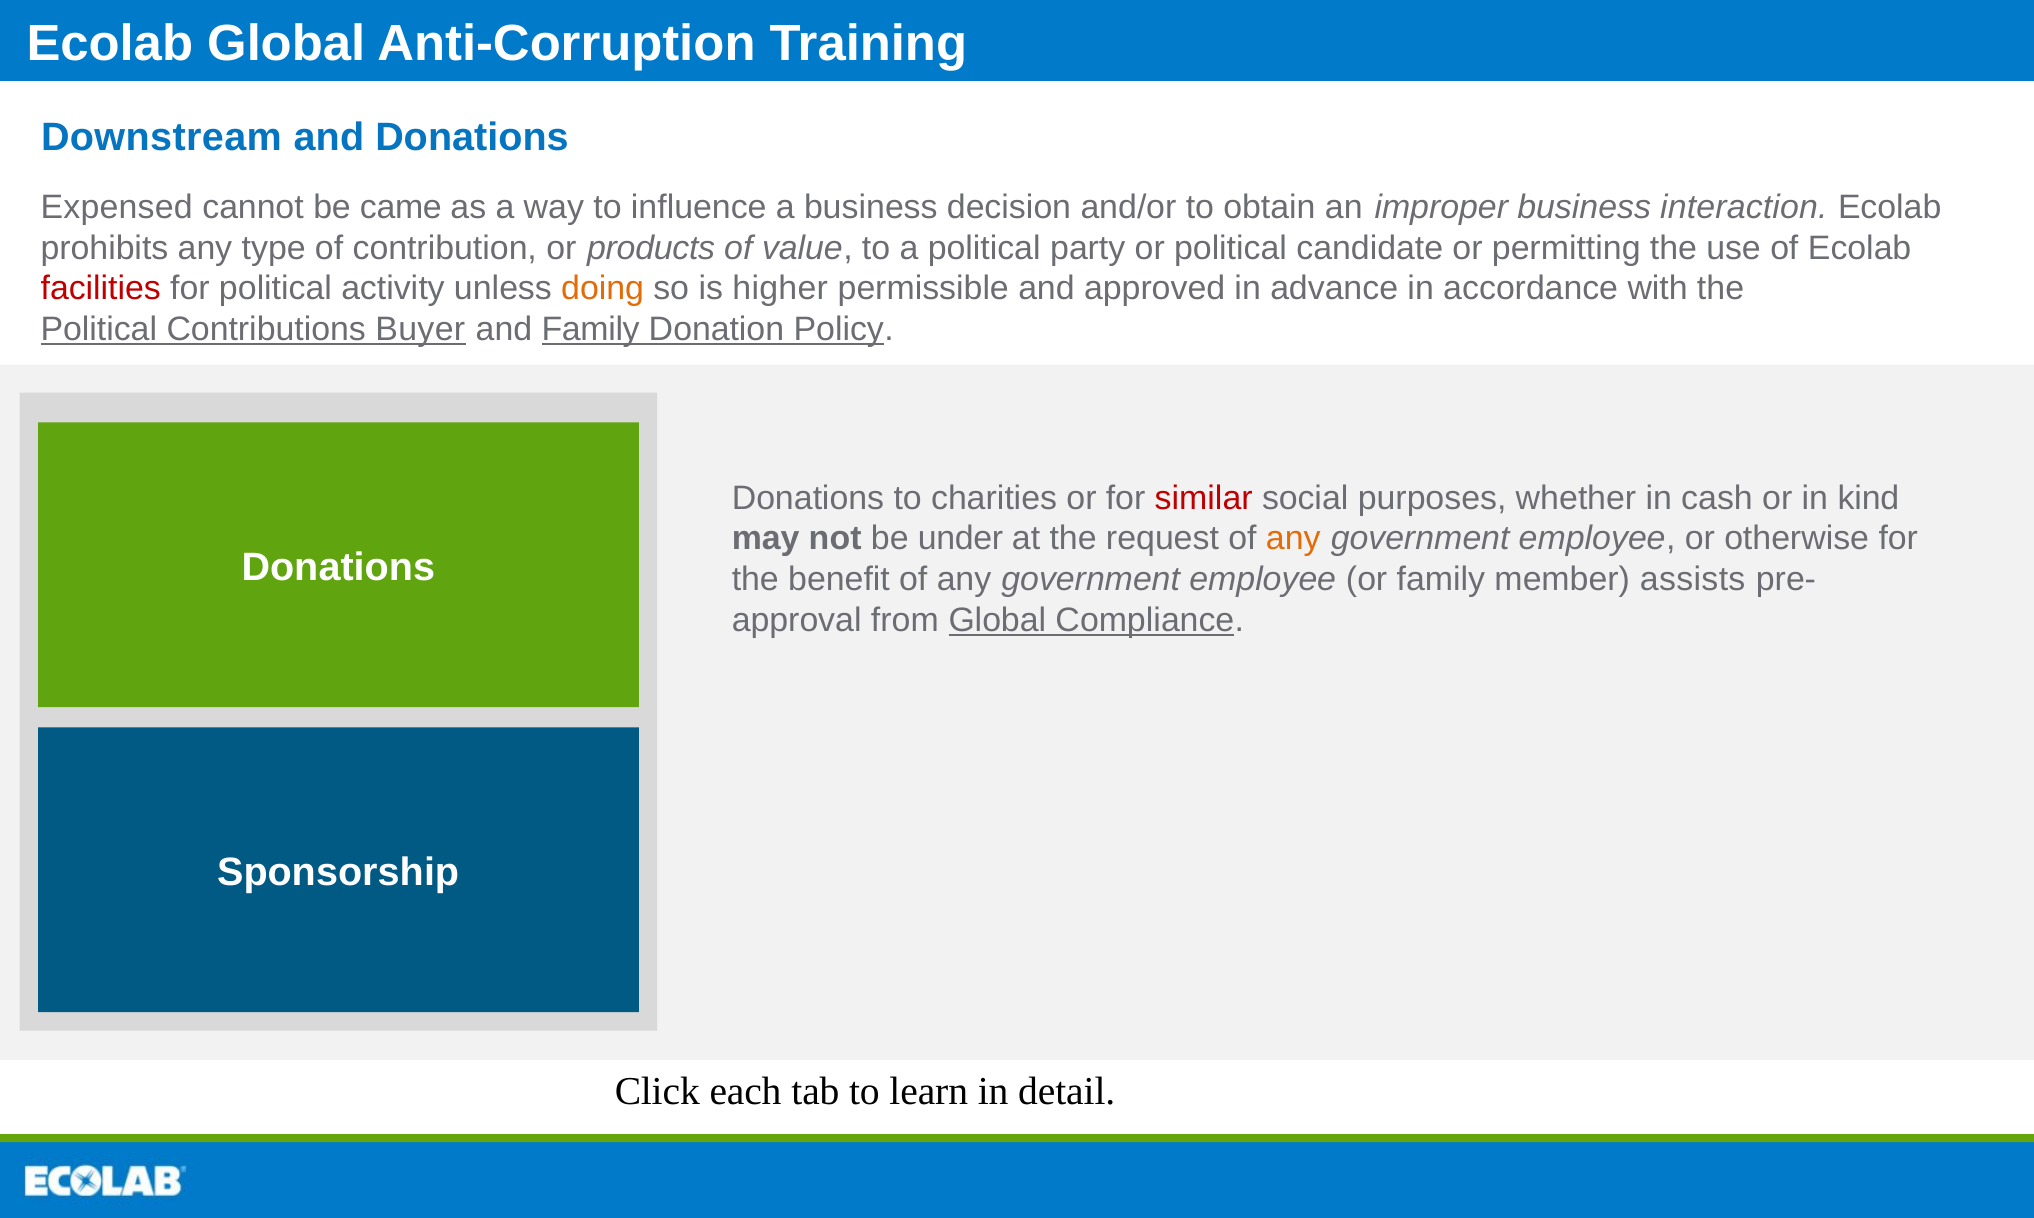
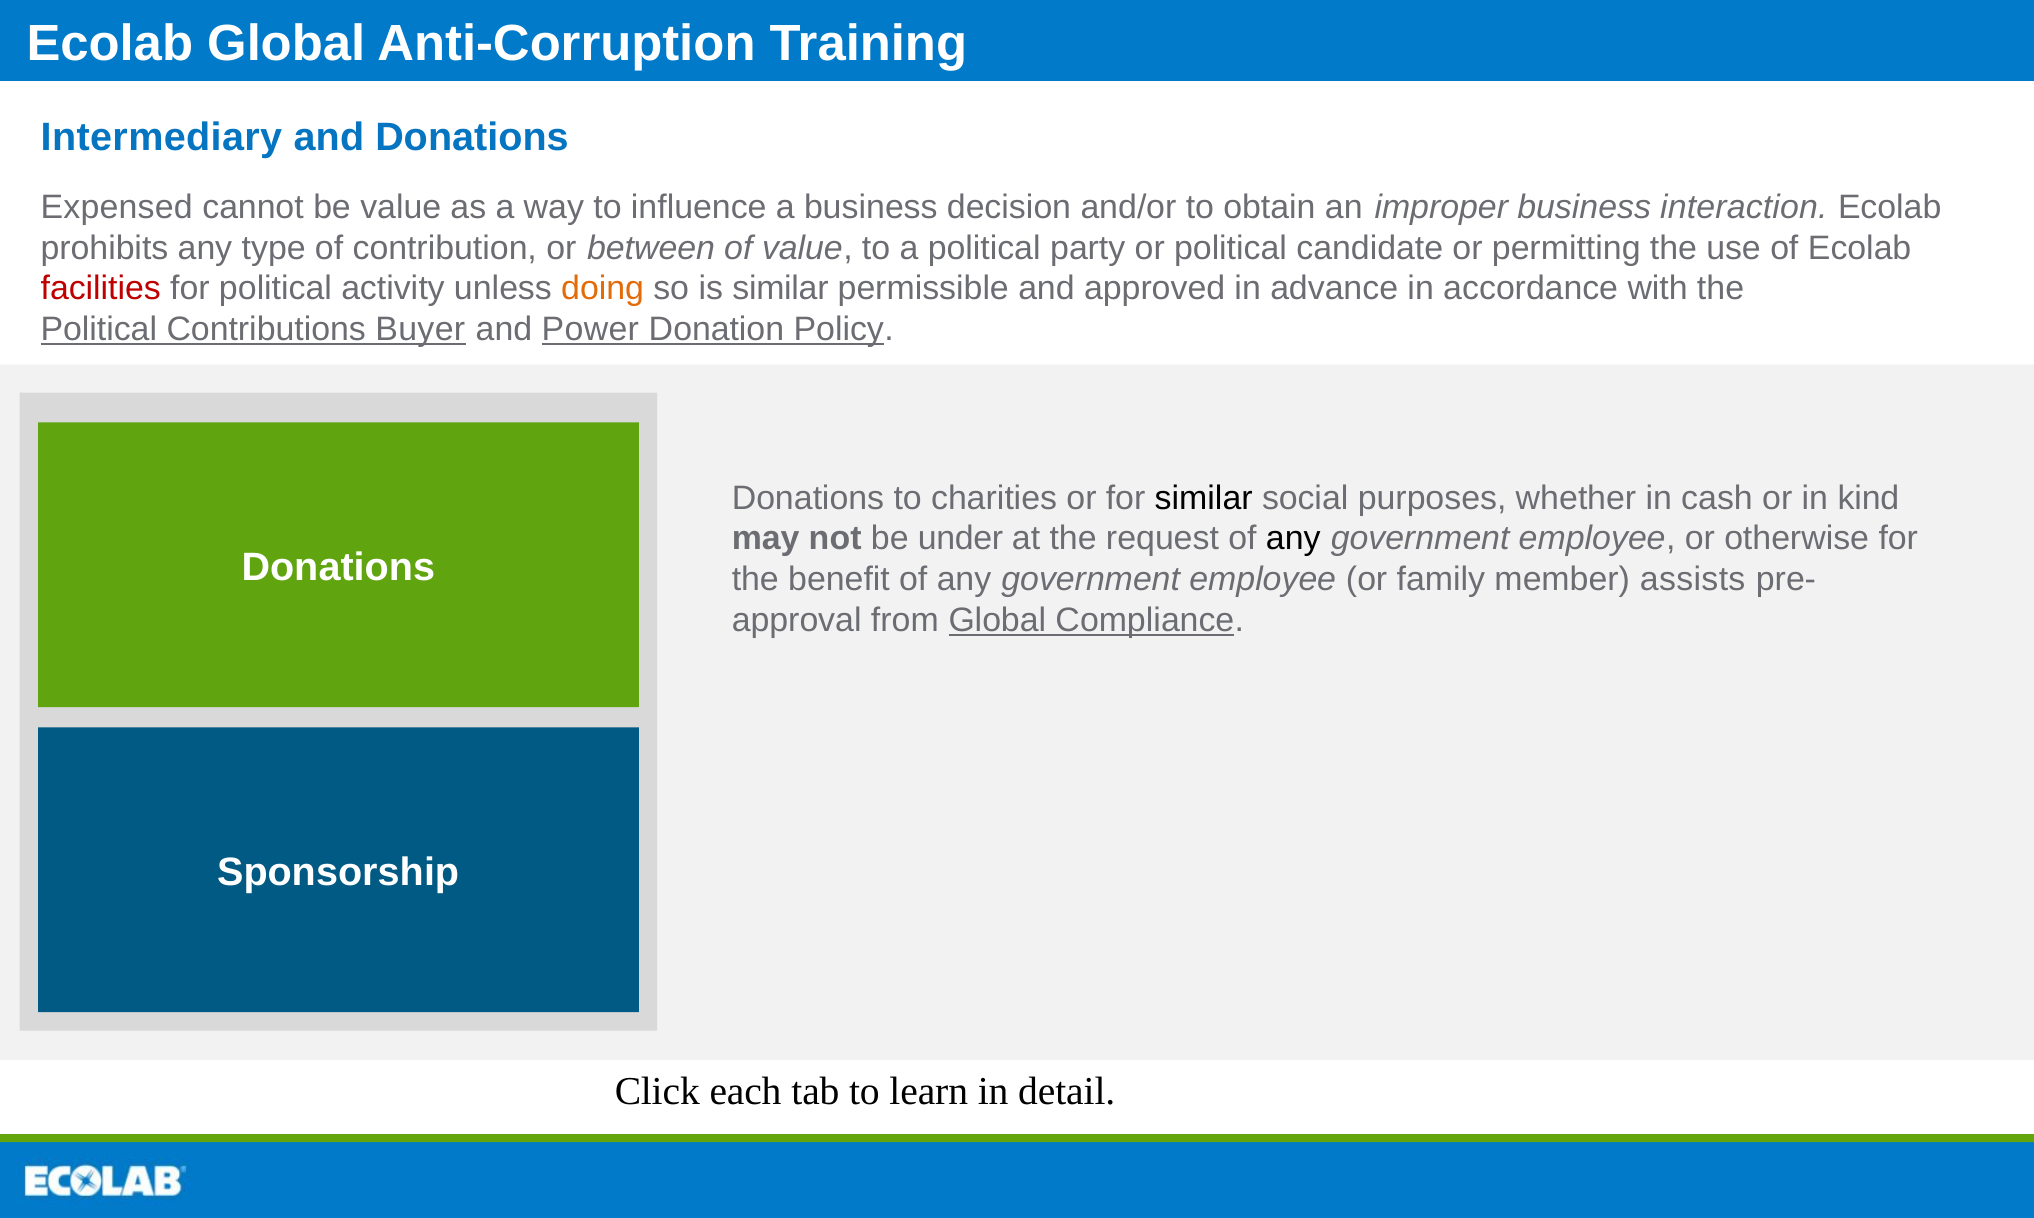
Downstream: Downstream -> Intermediary
be came: came -> value
products: products -> between
is higher: higher -> similar
and Family: Family -> Power
similar at (1204, 498) colour: red -> black
any at (1293, 539) colour: orange -> black
